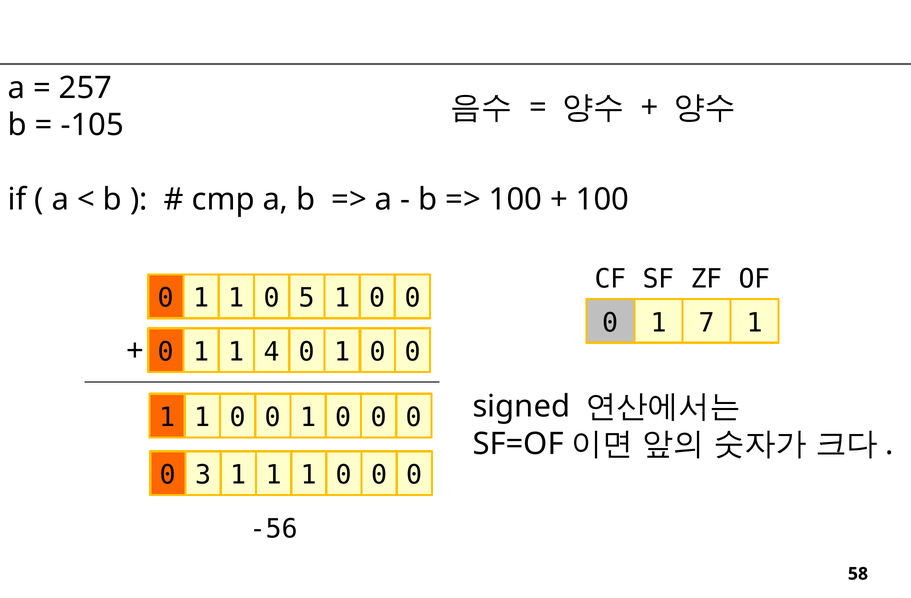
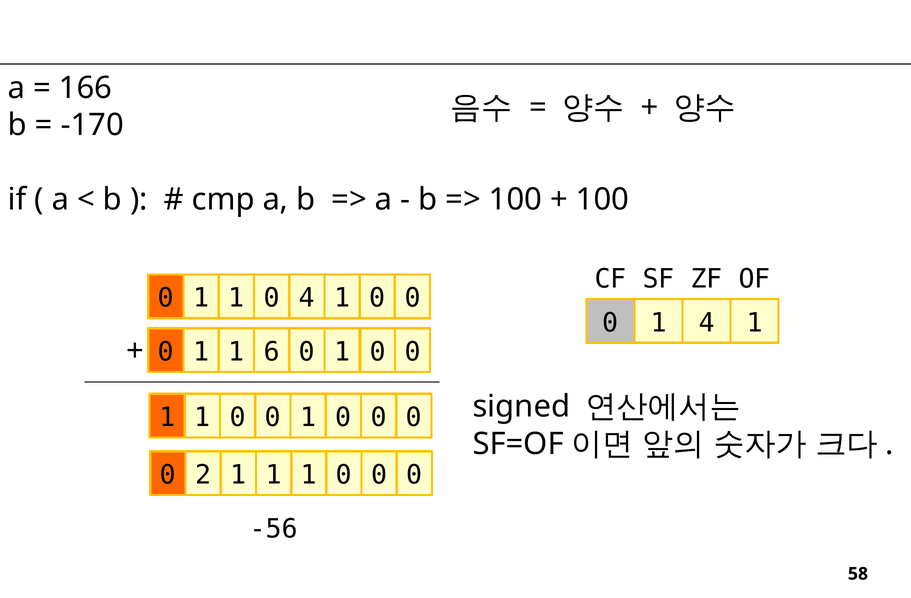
257: 257 -> 166
-105: -105 -> -170
0 5: 5 -> 4
1 7: 7 -> 4
4: 4 -> 6
3: 3 -> 2
